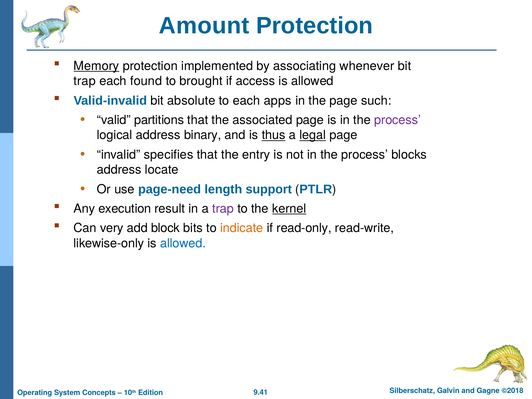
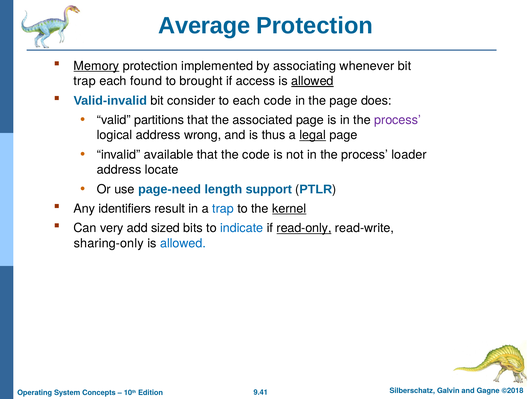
Amount: Amount -> Average
allowed at (312, 81) underline: none -> present
absolute: absolute -> consider
each apps: apps -> code
such: such -> does
binary: binary -> wrong
thus underline: present -> none
specifies: specifies -> available
the entry: entry -> code
blocks: blocks -> loader
execution: execution -> identifiers
trap at (223, 209) colour: purple -> blue
block: block -> sized
indicate colour: orange -> blue
read-only underline: none -> present
likewise-only: likewise-only -> sharing-only
